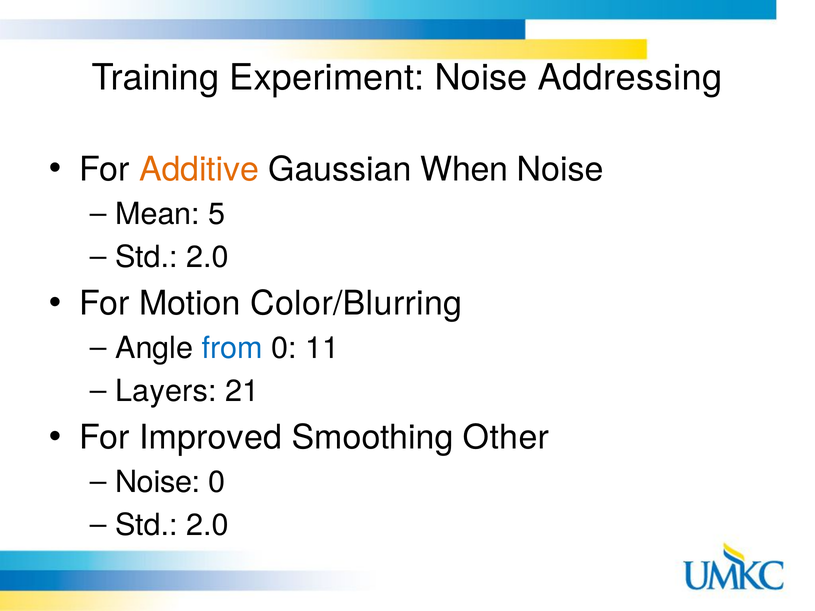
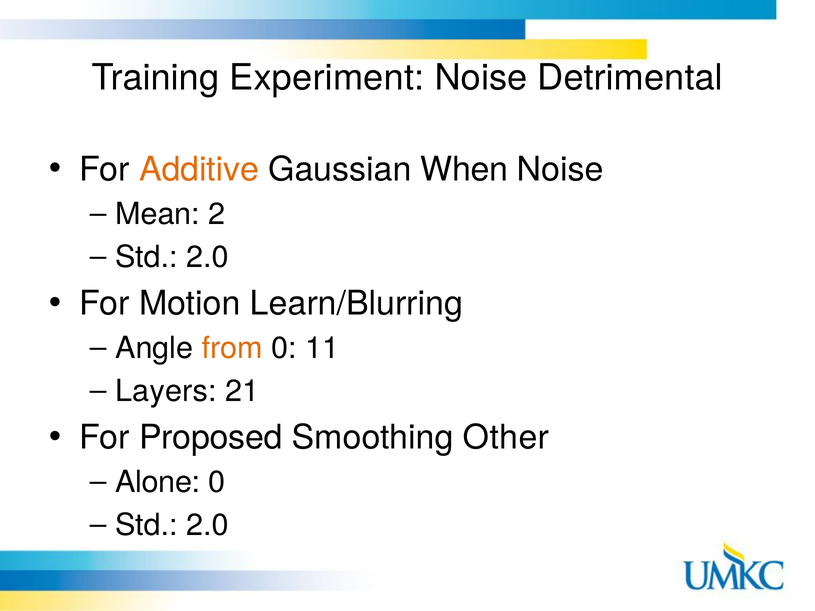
Addressing: Addressing -> Detrimental
5: 5 -> 2
Color/Blurring: Color/Blurring -> Learn/Blurring
from colour: blue -> orange
Improved: Improved -> Proposed
Noise at (158, 483): Noise -> Alone
